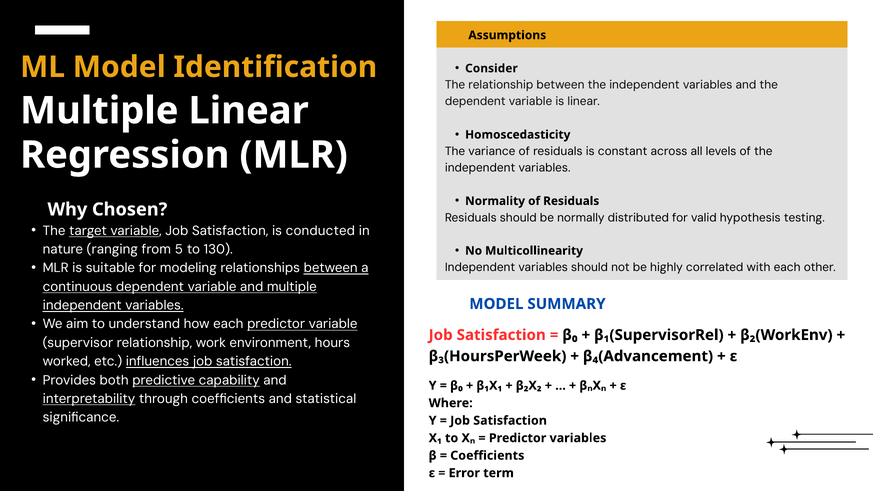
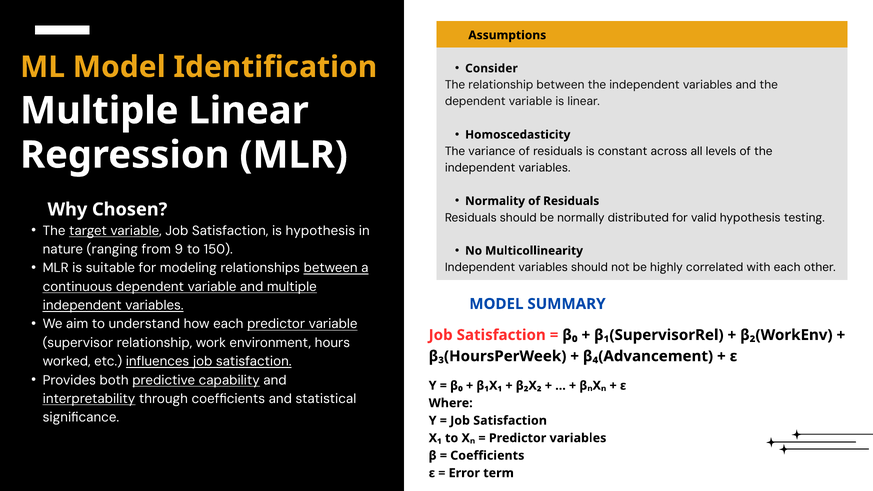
is conducted: conducted -> hypothesis
5: 5 -> 9
130: 130 -> 150
